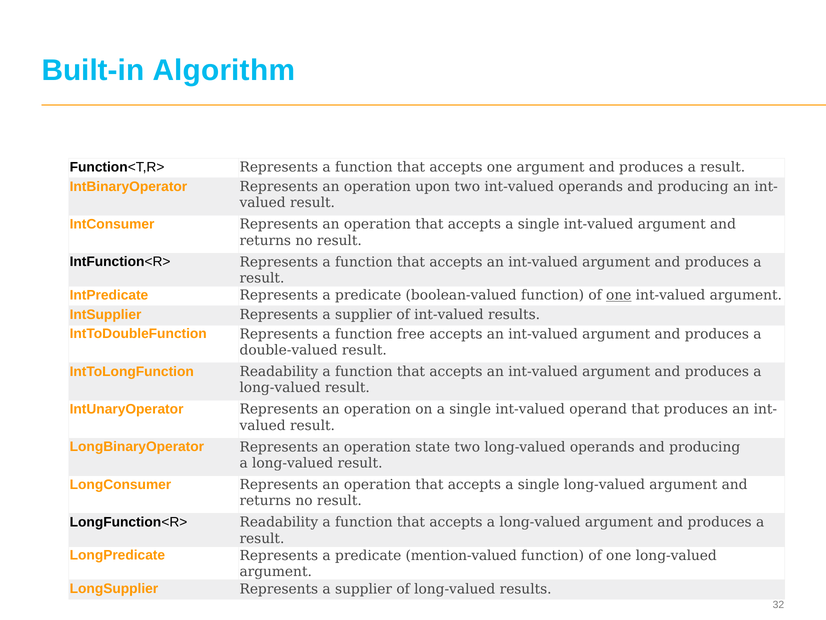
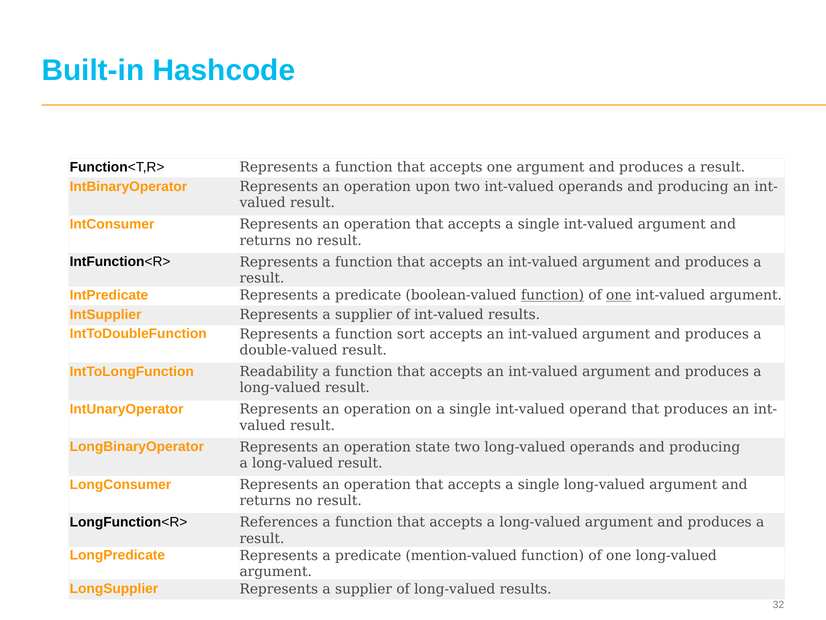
Algorithm: Algorithm -> Hashcode
function at (553, 295) underline: none -> present
free: free -> sort
LongFunction<R> Readability: Readability -> References
